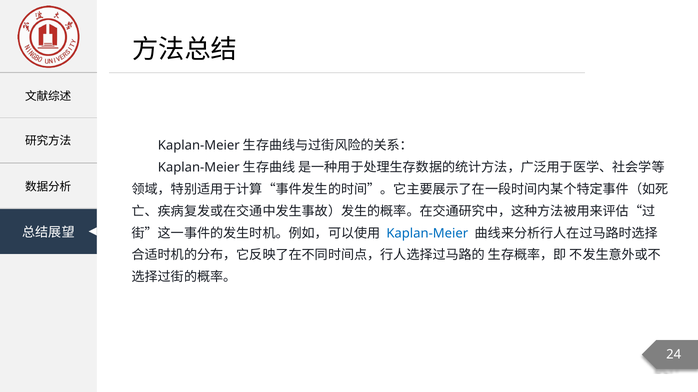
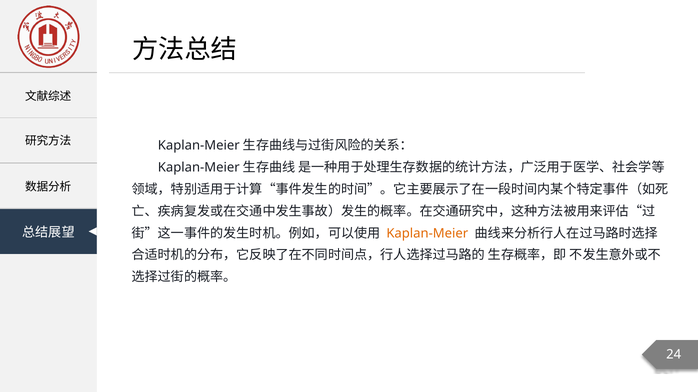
Kaplan-Meier colour: blue -> orange
